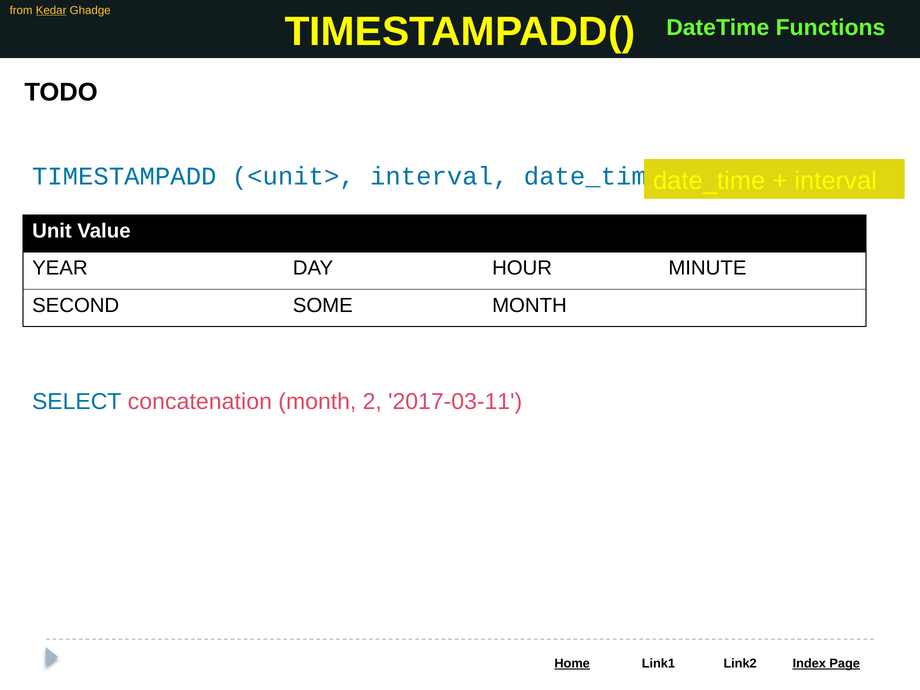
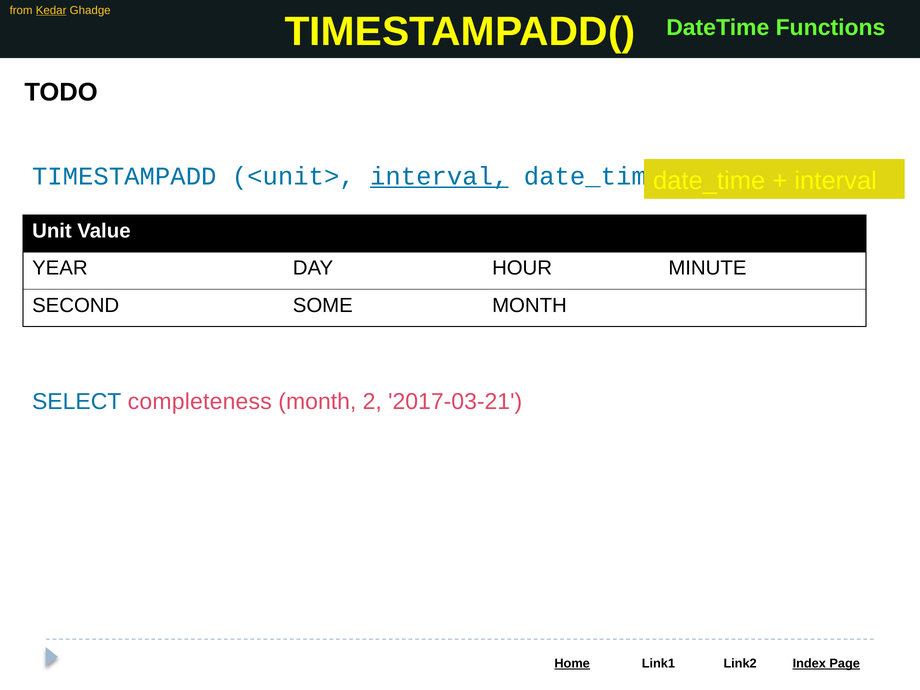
interval at (439, 176) underline: none -> present
concatenation: concatenation -> completeness
2017-03-11: 2017-03-11 -> 2017-03-21
